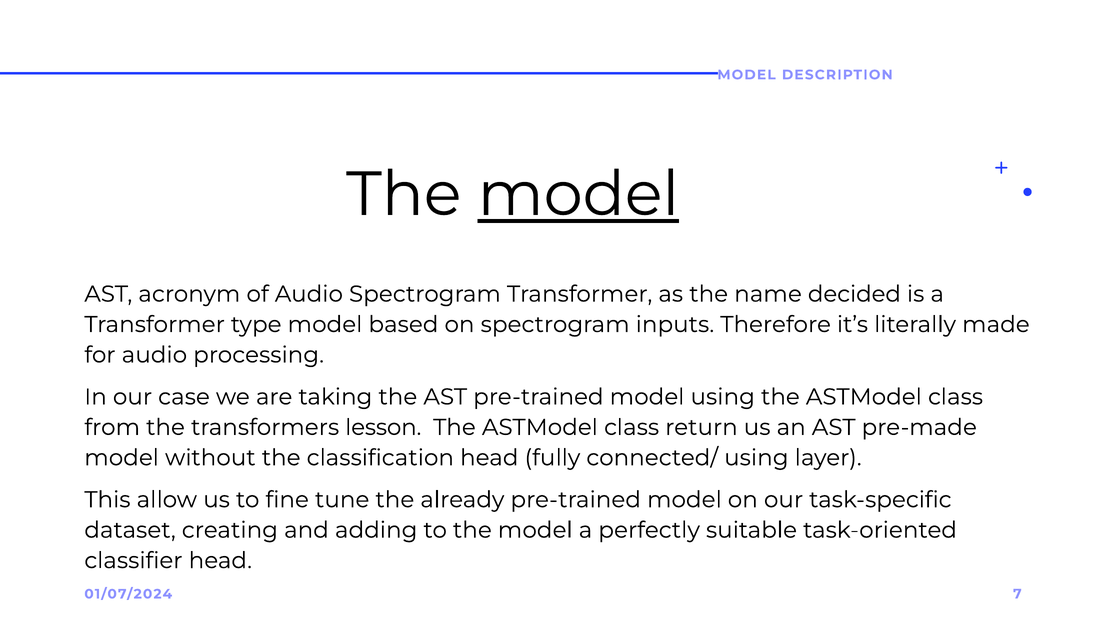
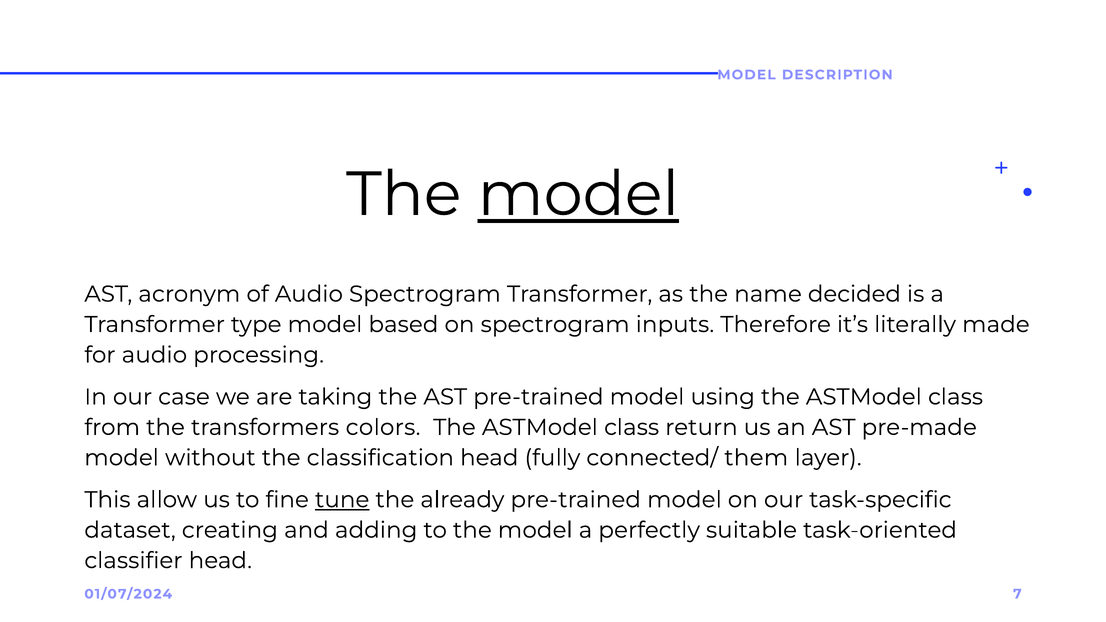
lesson: lesson -> colors
connected/ using: using -> them
tune underline: none -> present
